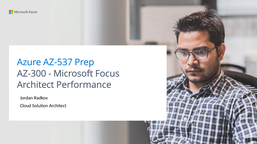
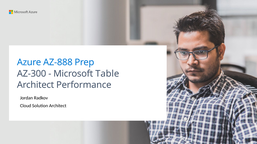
AZ-537: AZ-537 -> AZ-888
Focus: Focus -> Table
